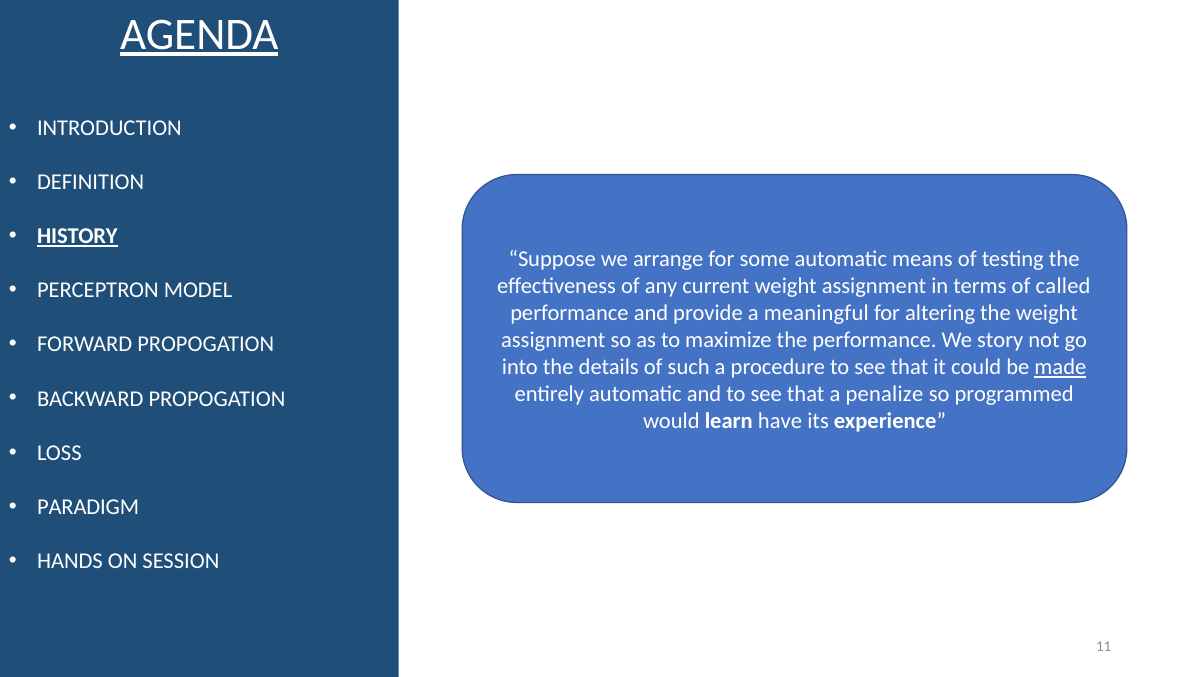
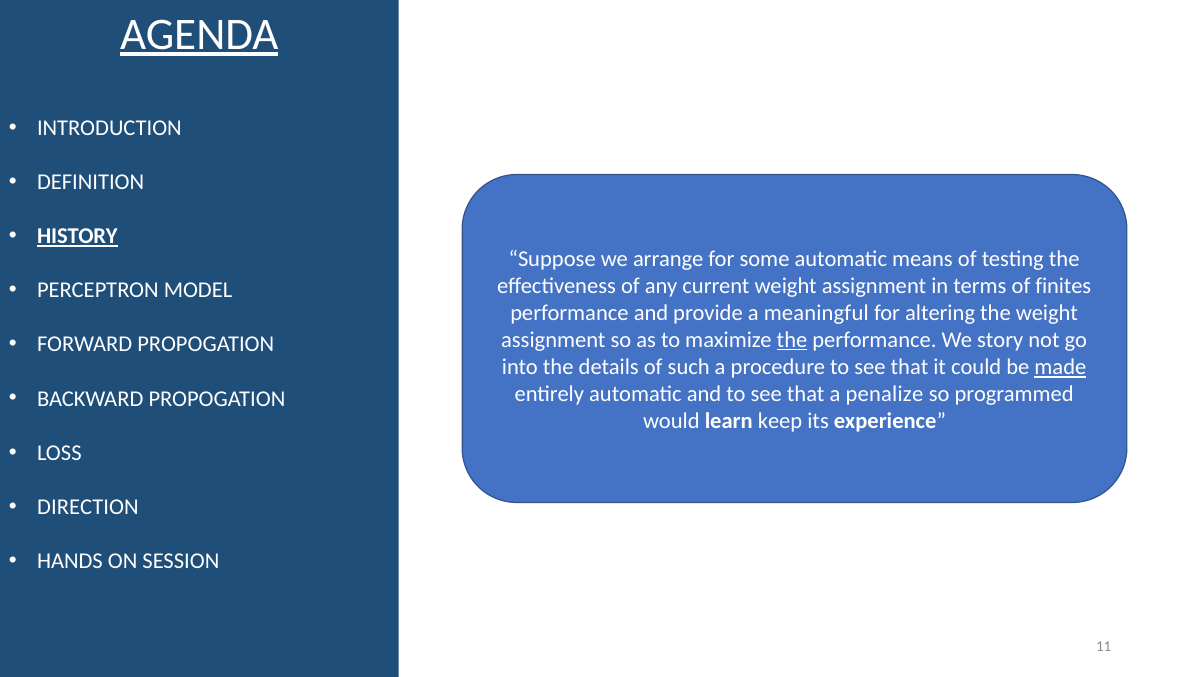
called: called -> finites
the at (792, 340) underline: none -> present
have: have -> keep
PARADIGM: PARADIGM -> DIRECTION
